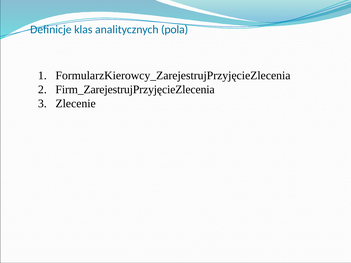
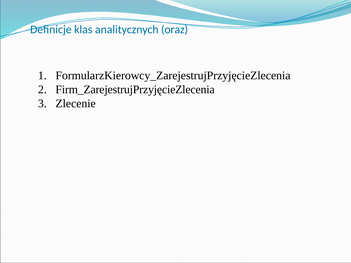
pola: pola -> oraz
